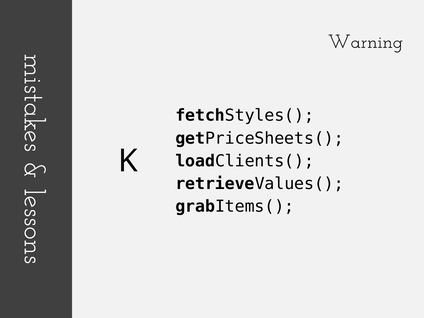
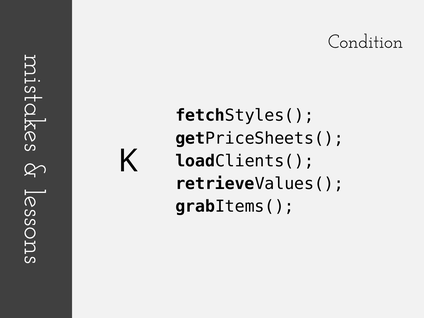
Warning: Warning -> Condition
